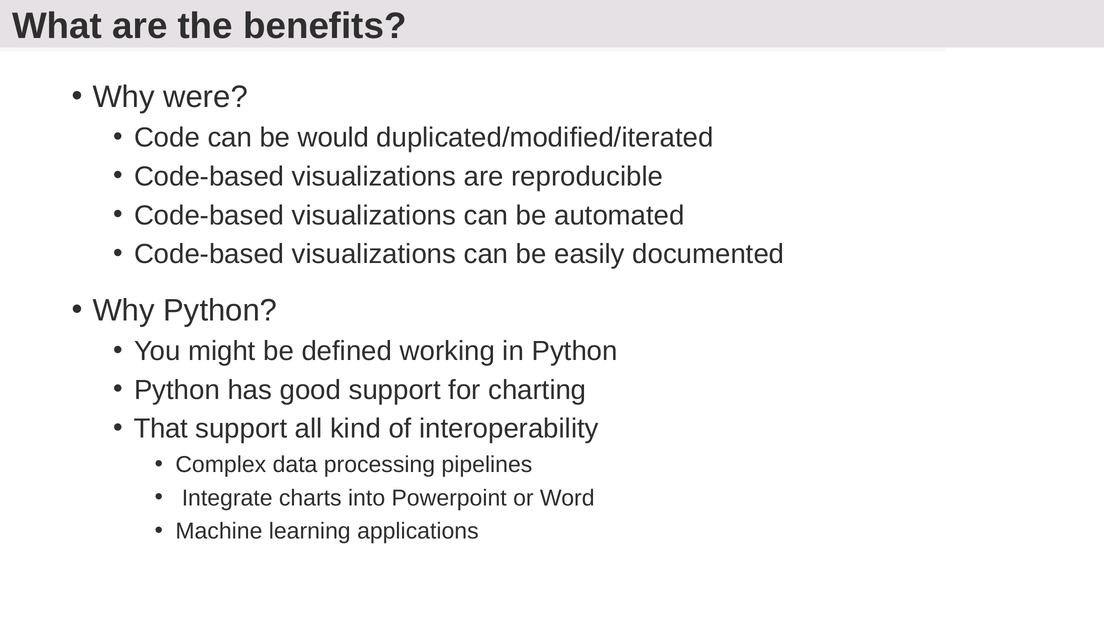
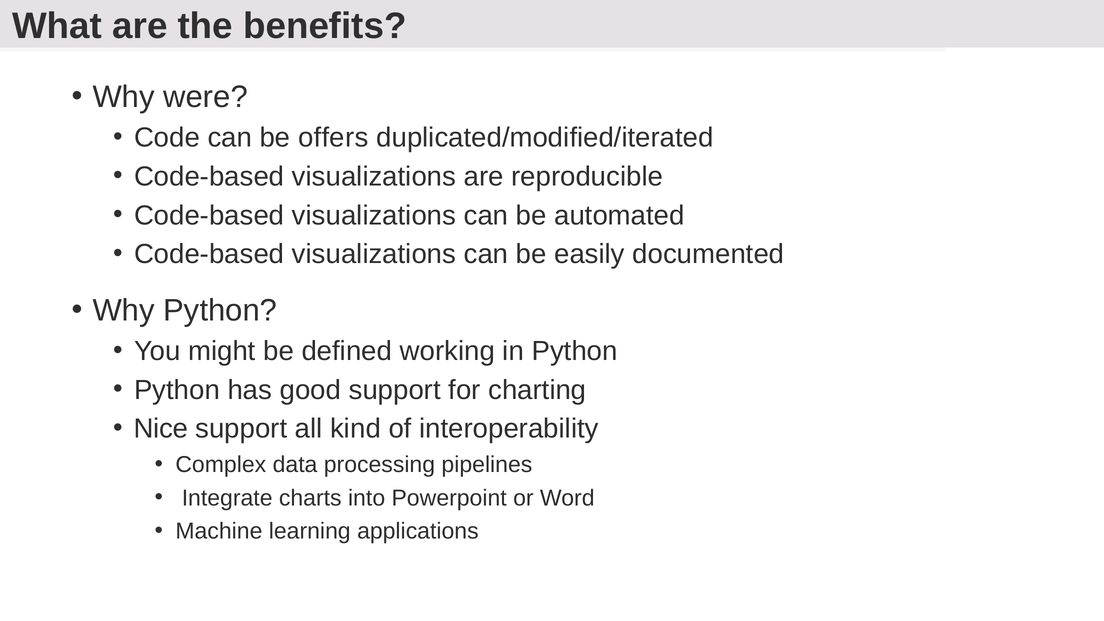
would: would -> offers
That: That -> Nice
